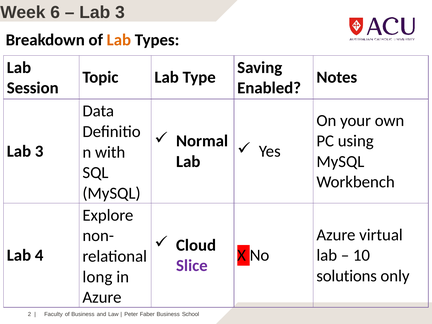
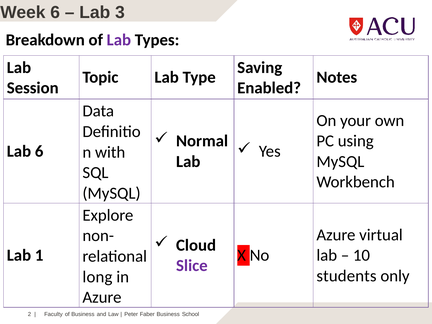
Lab at (119, 40) colour: orange -> purple
3 at (39, 151): 3 -> 6
4: 4 -> 1
solutions: solutions -> students
